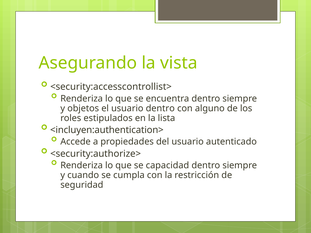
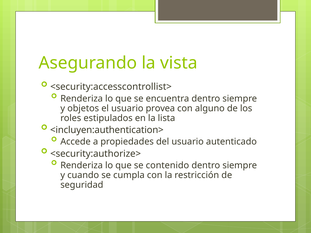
usuario dentro: dentro -> provea
capacidad: capacidad -> contenido
